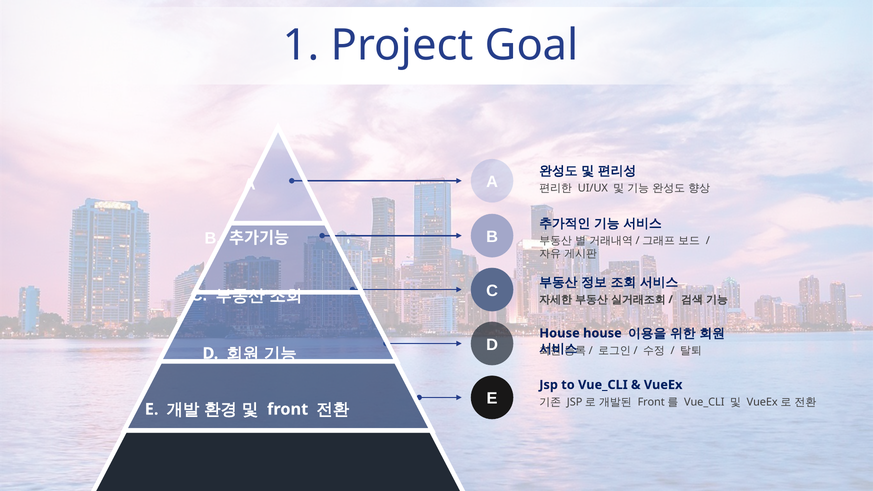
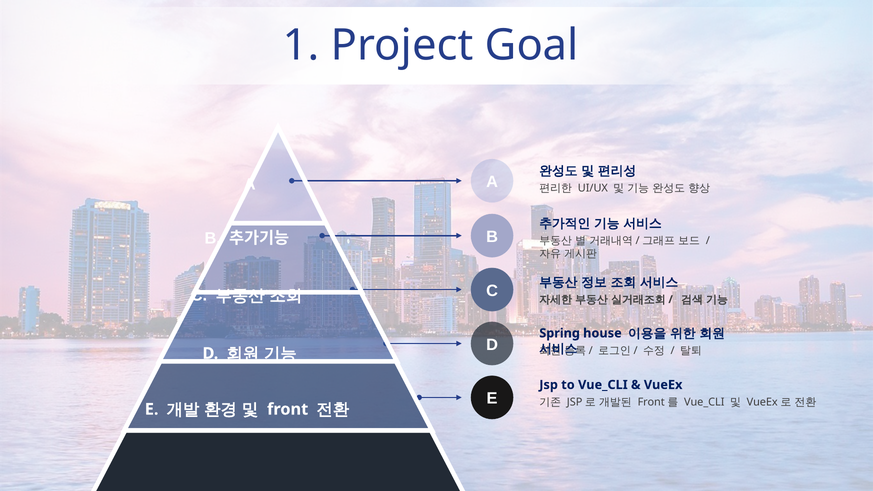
House at (560, 333): House -> Spring
